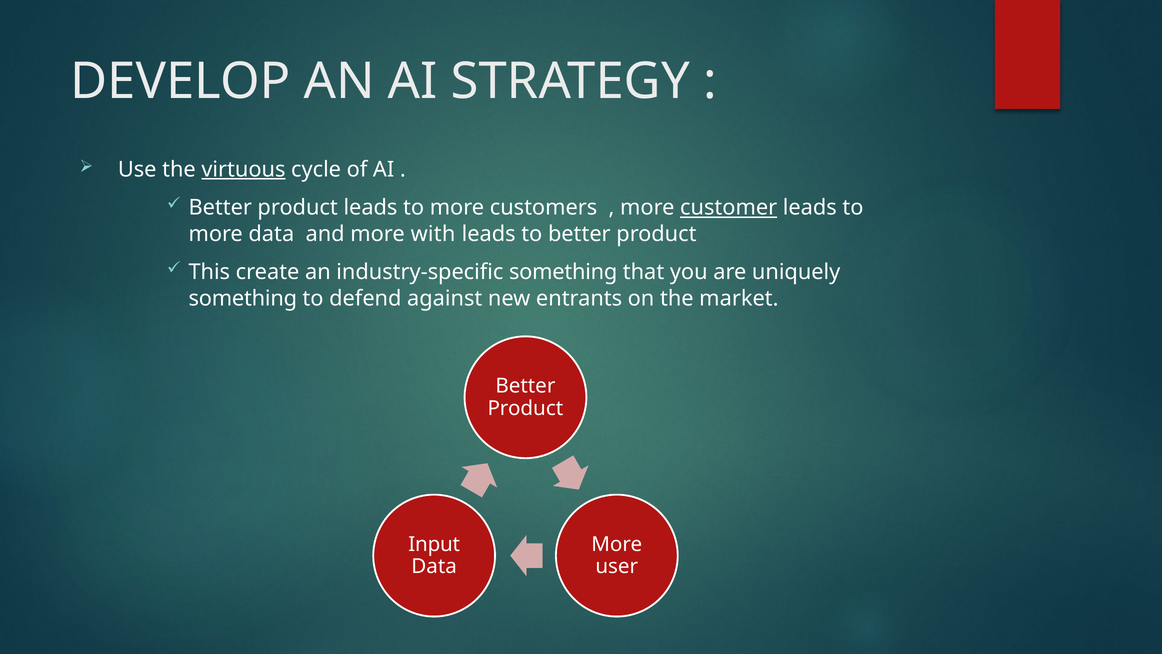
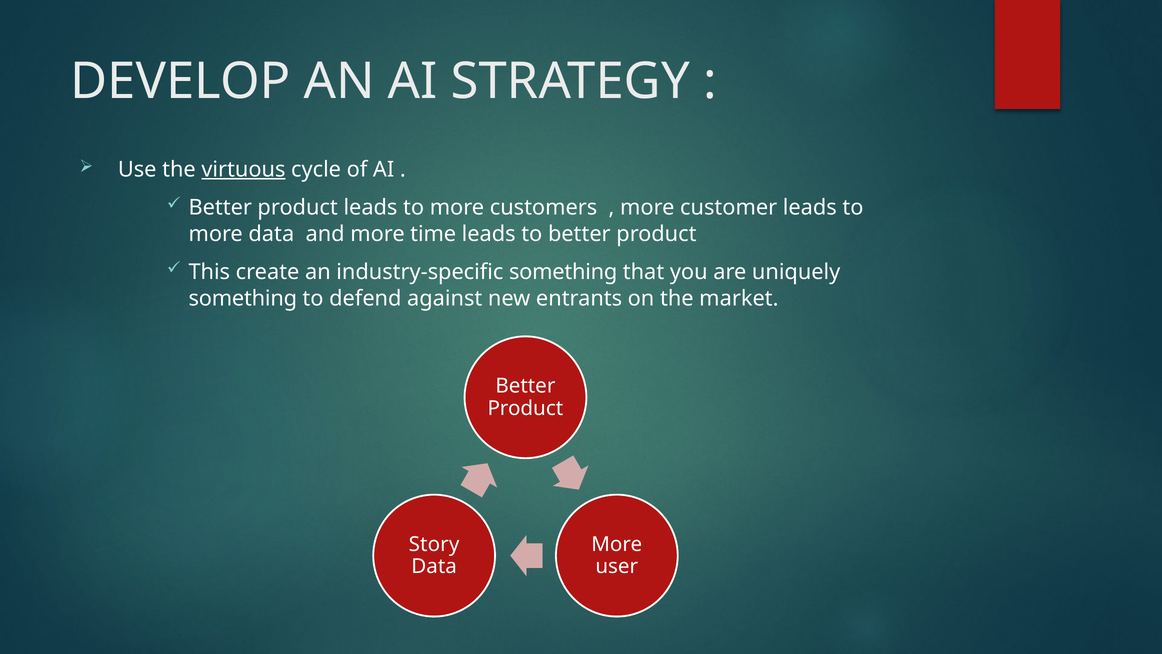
customer underline: present -> none
with: with -> time
Input: Input -> Story
